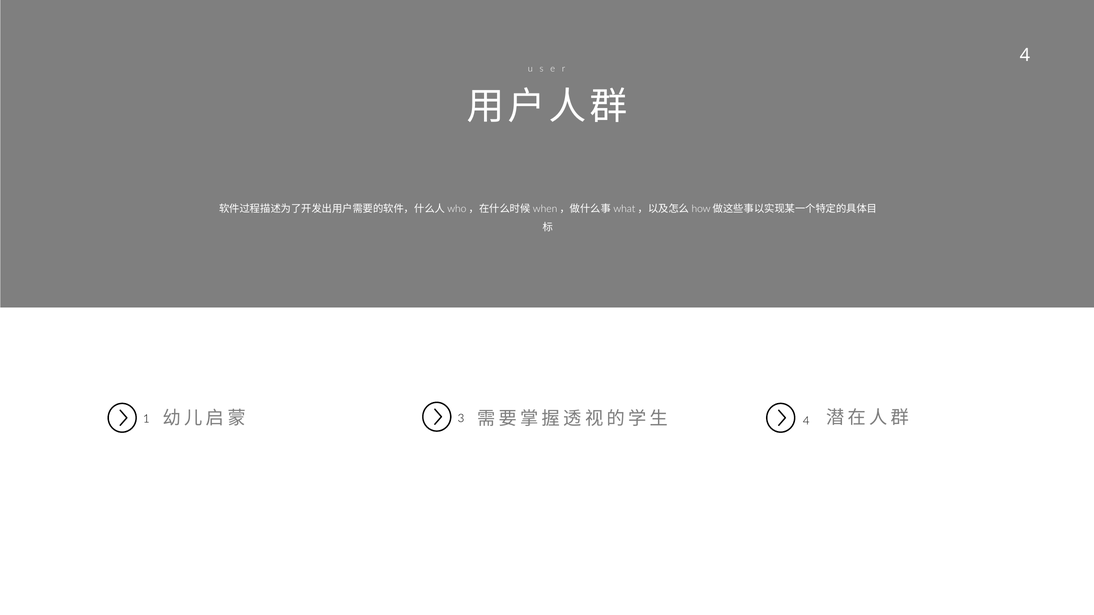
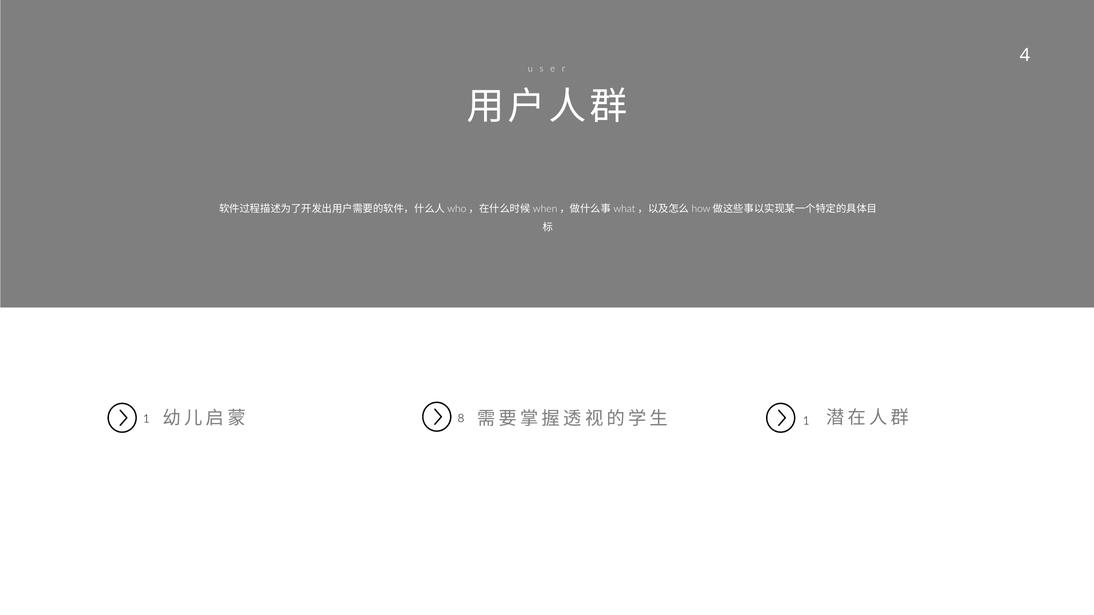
3: 3 -> 8
4 at (806, 421): 4 -> 1
